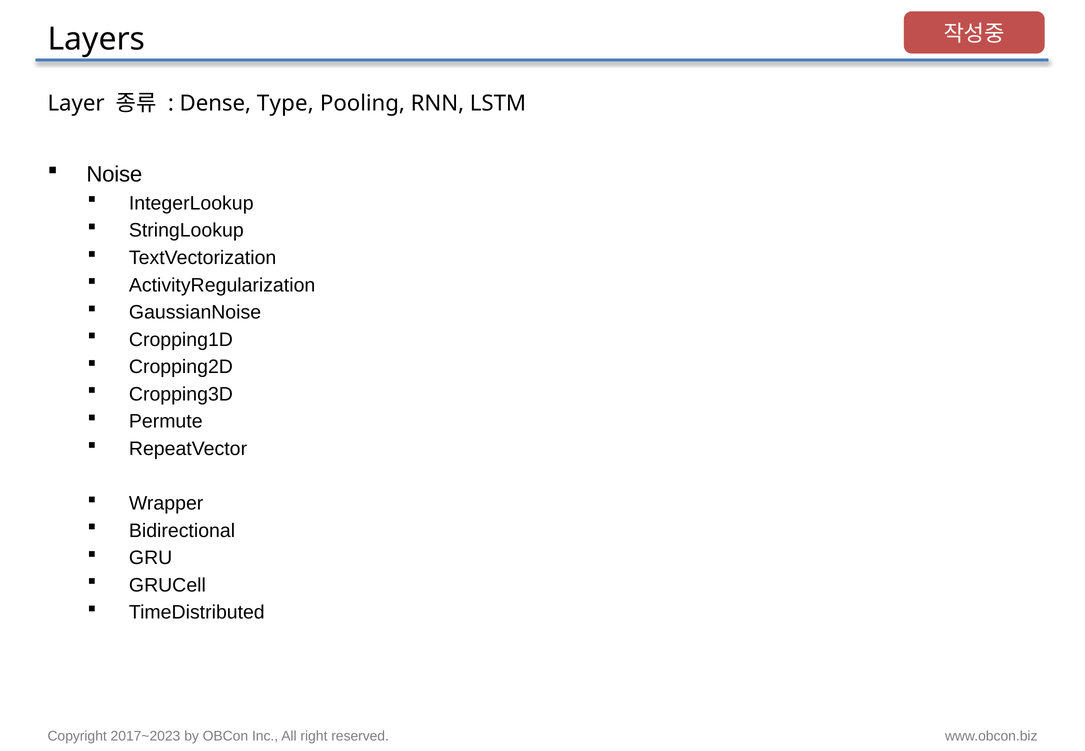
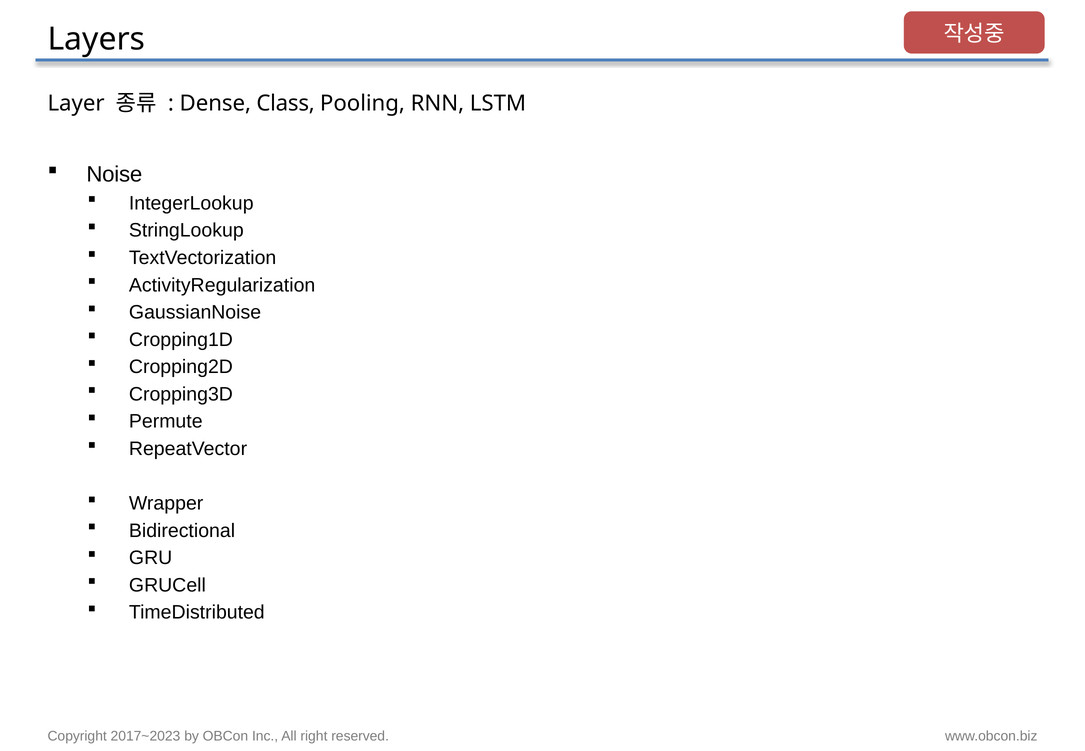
Type: Type -> Class
